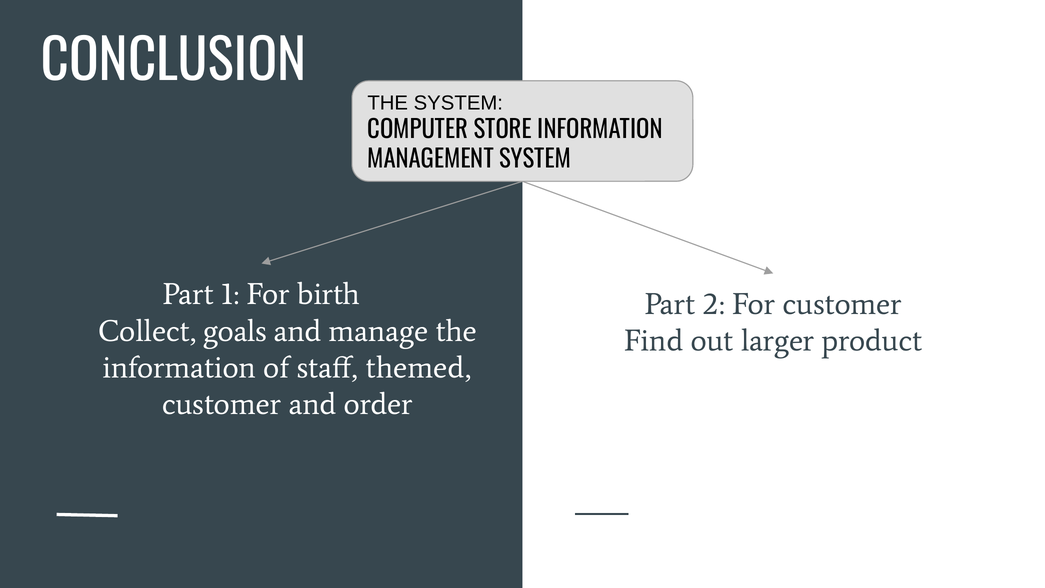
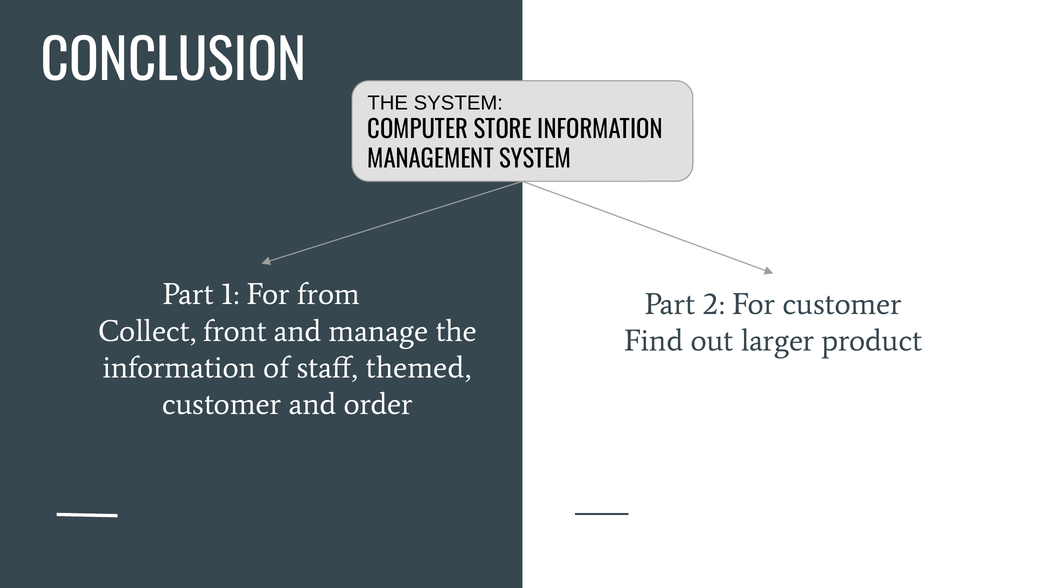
birth: birth -> from
goals: goals -> front
